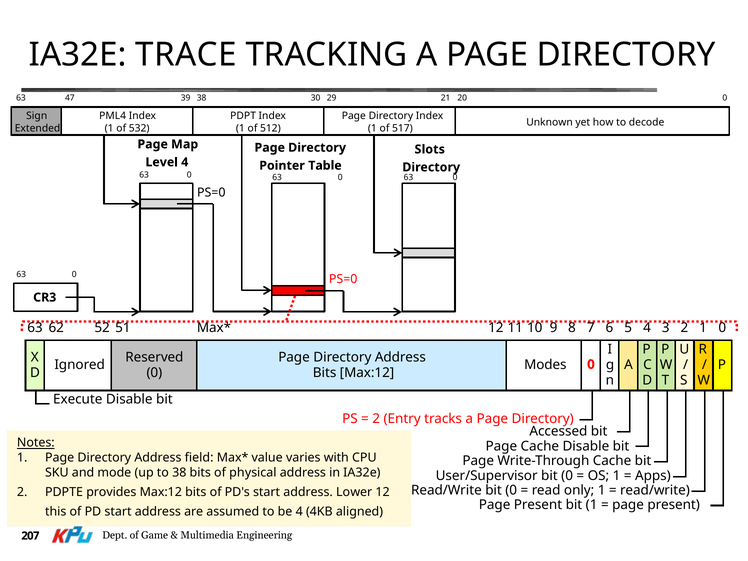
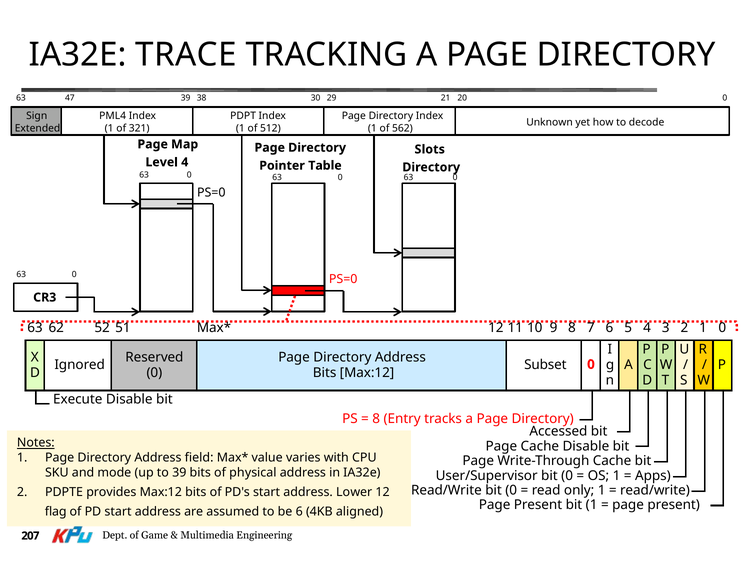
532: 532 -> 321
517: 517 -> 562
Modes: Modes -> Subset
2 at (376, 419): 2 -> 8
to 38: 38 -> 39
this: this -> flag
be 4: 4 -> 6
